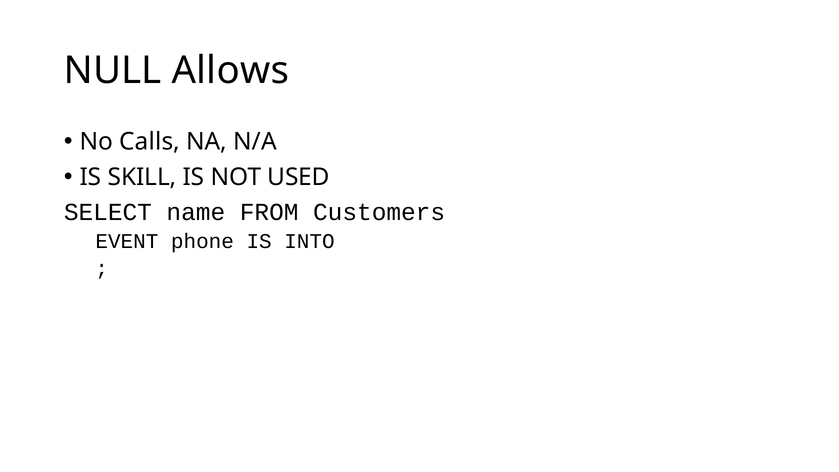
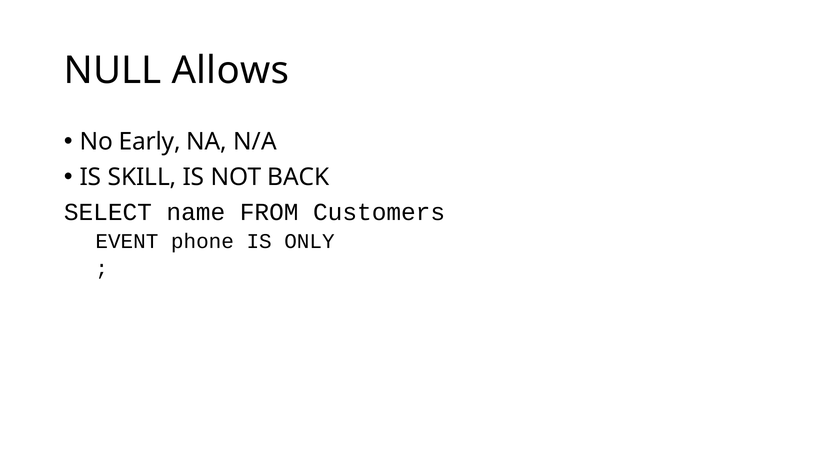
Calls: Calls -> Early
USED: USED -> BACK
INTO: INTO -> ONLY
